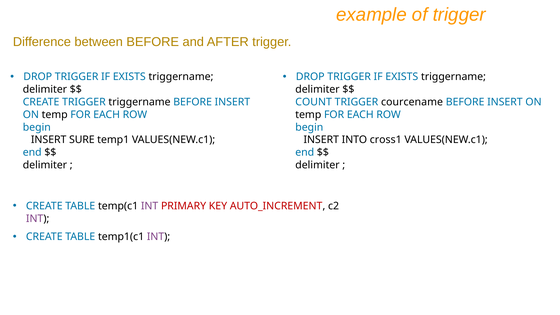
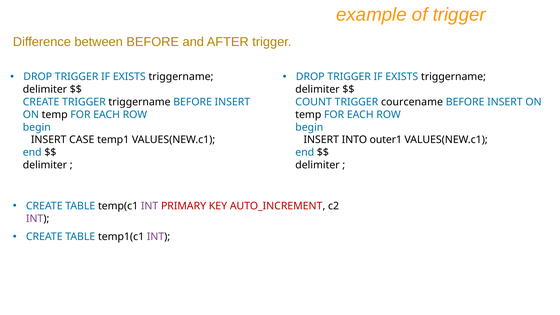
SURE: SURE -> CASE
cross1: cross1 -> outer1
